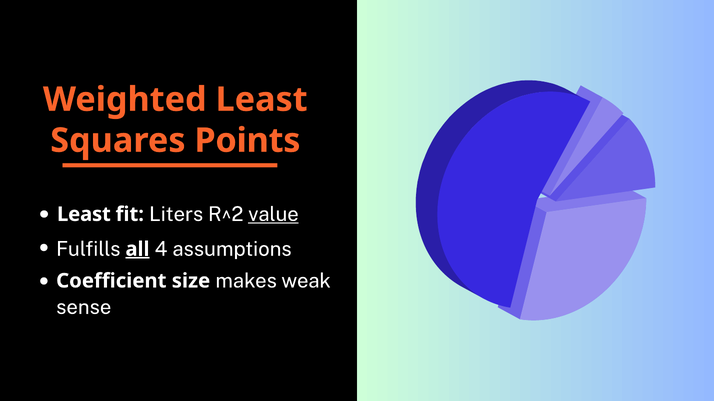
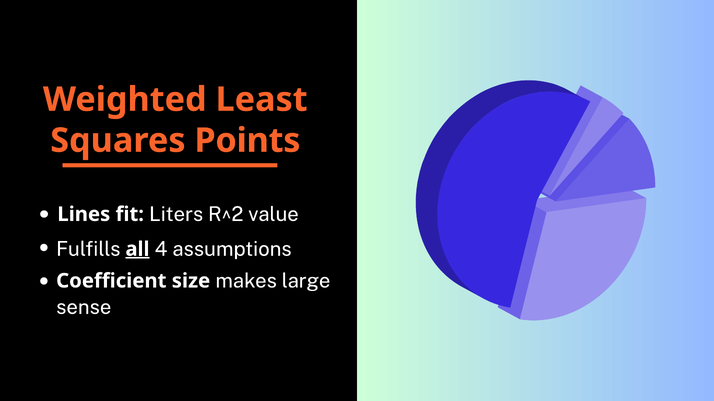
Least at (84, 215): Least -> Lines
value underline: present -> none
weak: weak -> large
